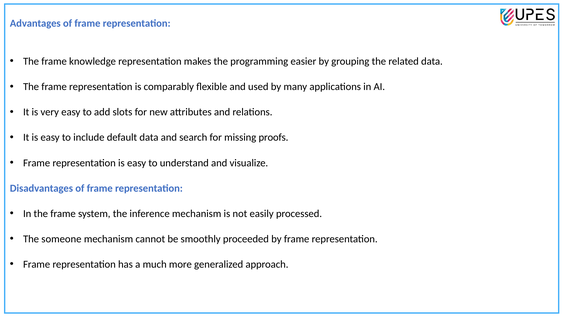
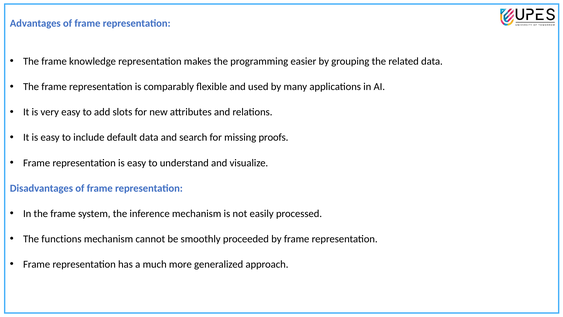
someone: someone -> functions
